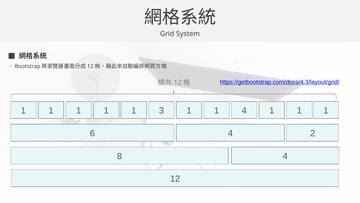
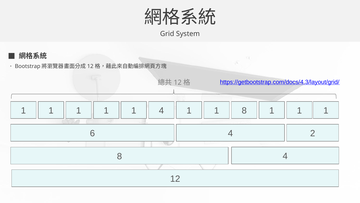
1 3: 3 -> 4
1 4: 4 -> 8
